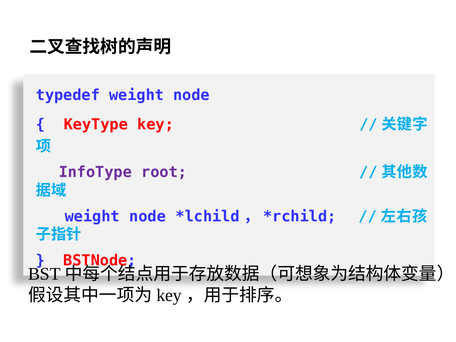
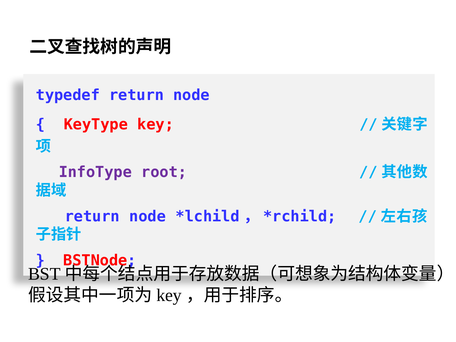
typedef weight: weight -> return
weight at (92, 216): weight -> return
